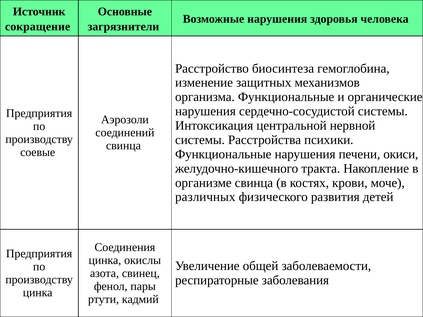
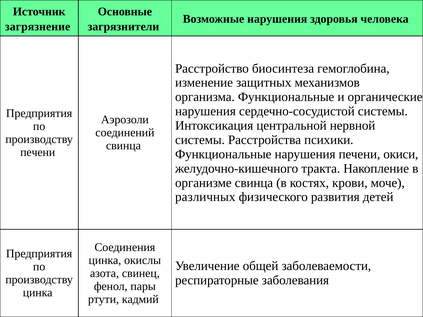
сокращение: сокращение -> загрязнение
соевые at (38, 152): соевые -> печени
